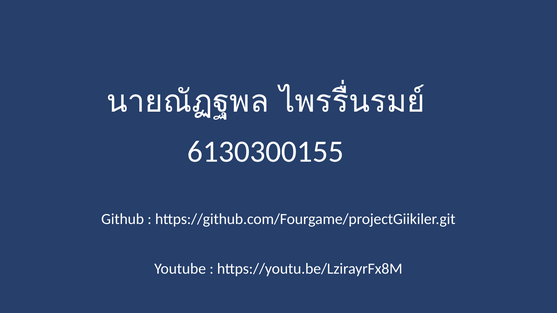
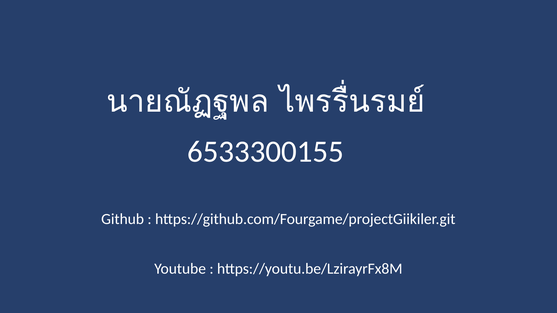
6130300155: 6130300155 -> 6533300155
